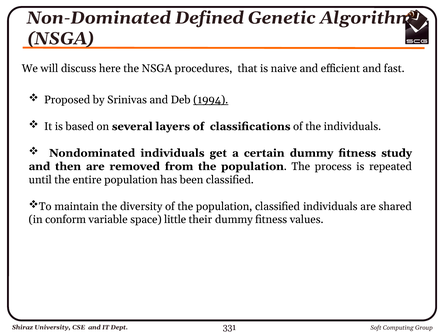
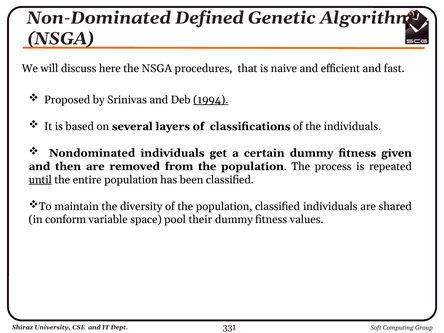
study: study -> given
until underline: none -> present
little: little -> pool
